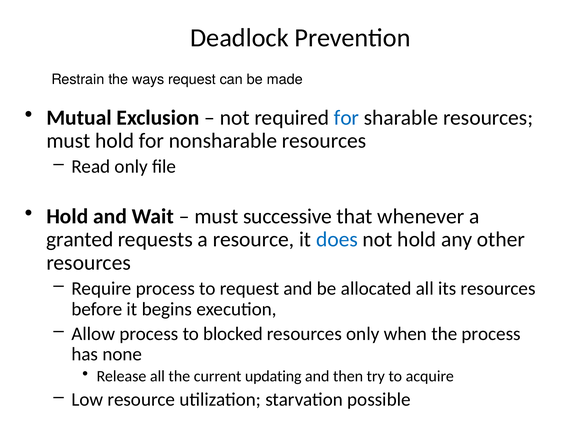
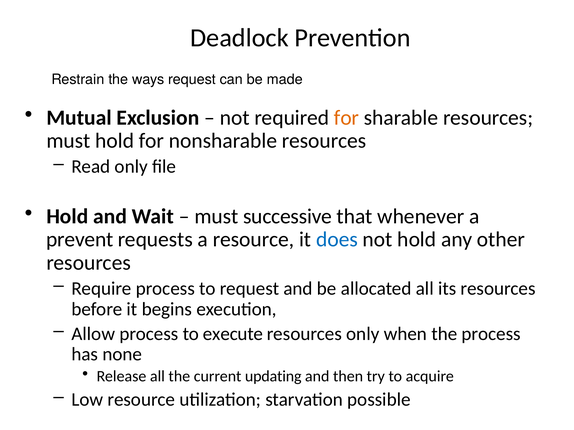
for at (347, 118) colour: blue -> orange
granted: granted -> prevent
blocked: blocked -> execute
